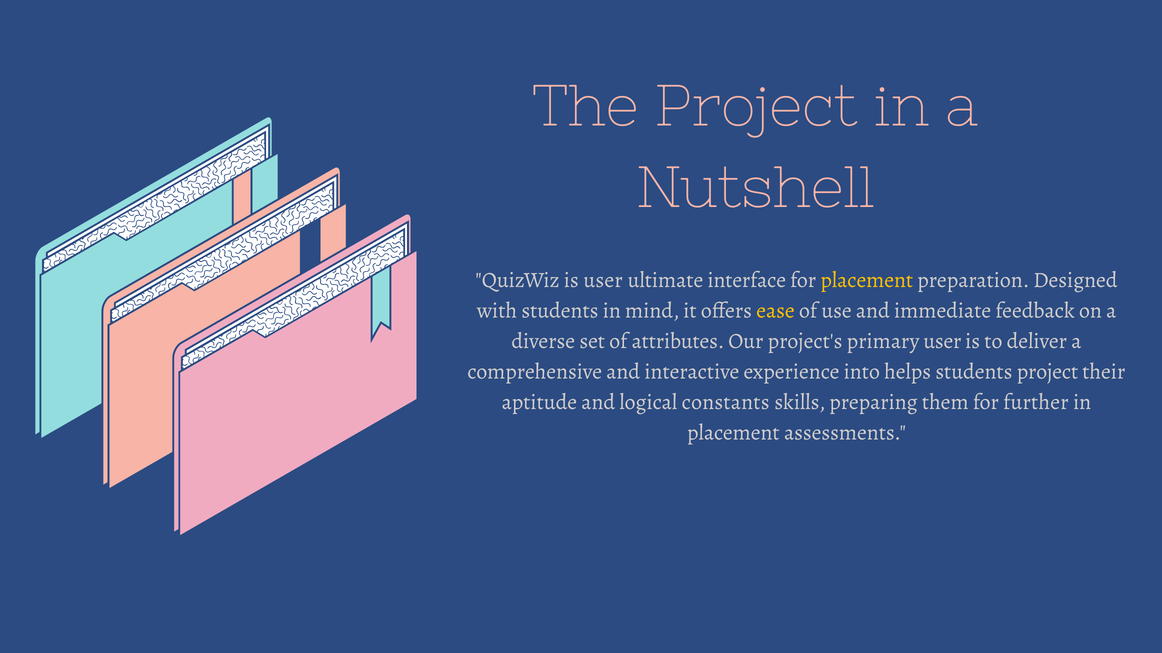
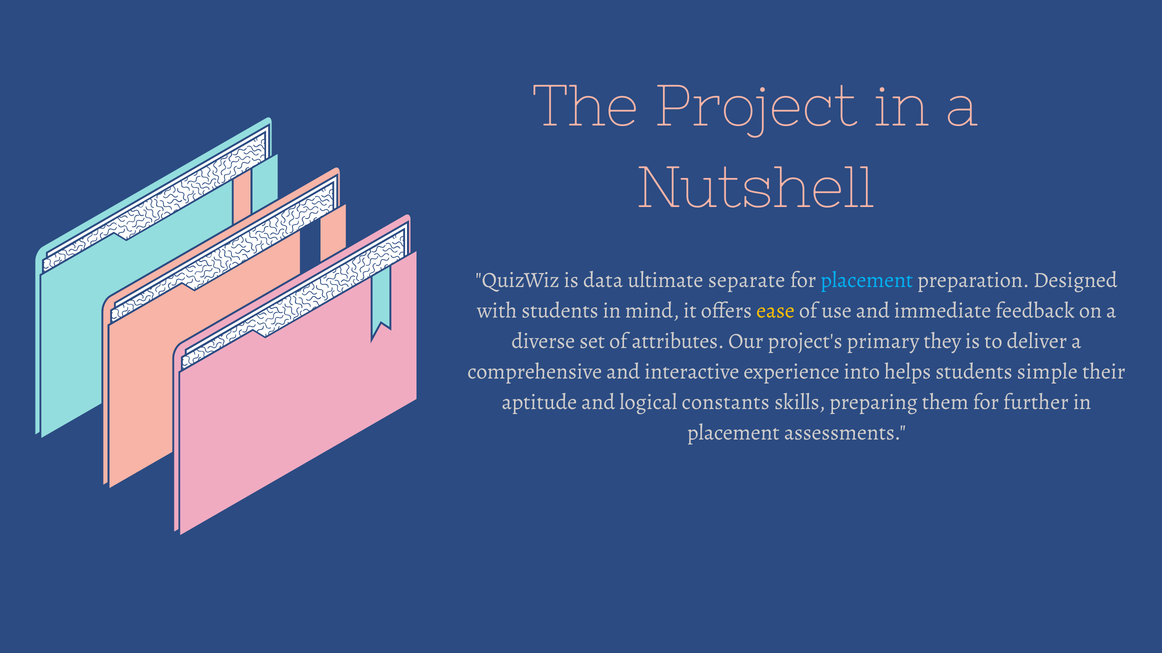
is user: user -> data
interface: interface -> separate
placement at (867, 280) colour: yellow -> light blue
primary user: user -> they
students project: project -> simple
